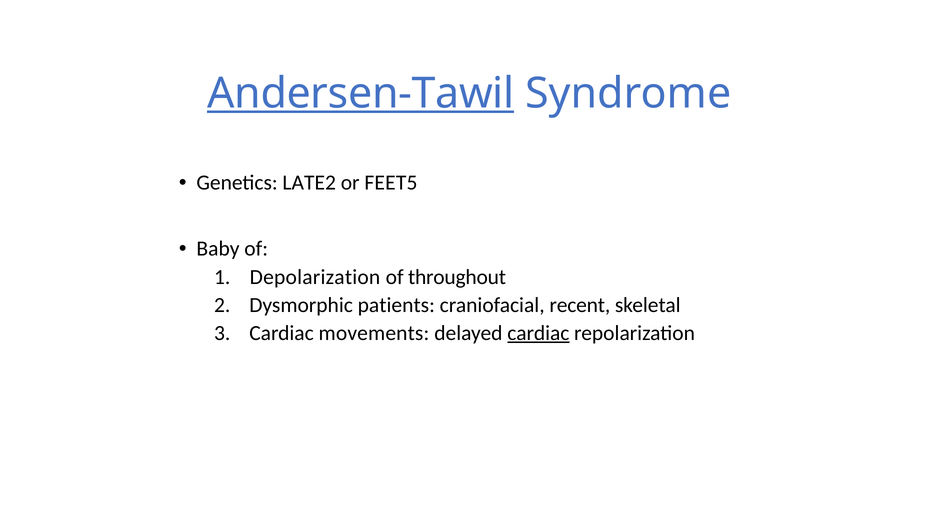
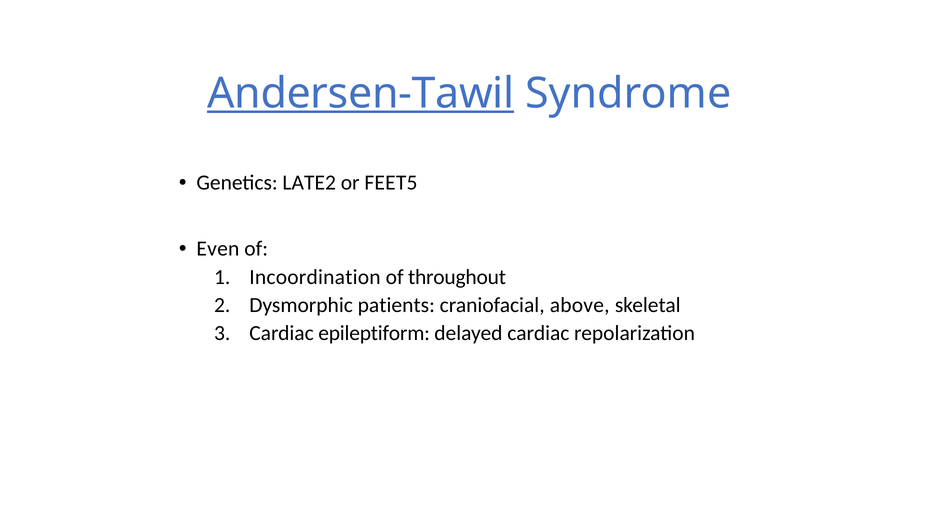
Baby: Baby -> Even
Depolarization: Depolarization -> Incoordination
recent: recent -> above
movements: movements -> epileptiform
cardiac at (538, 333) underline: present -> none
